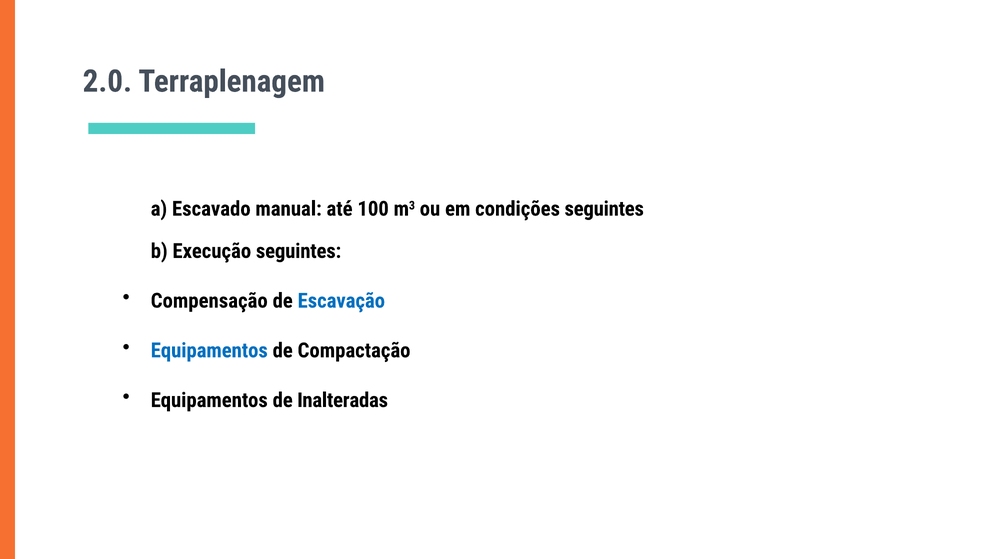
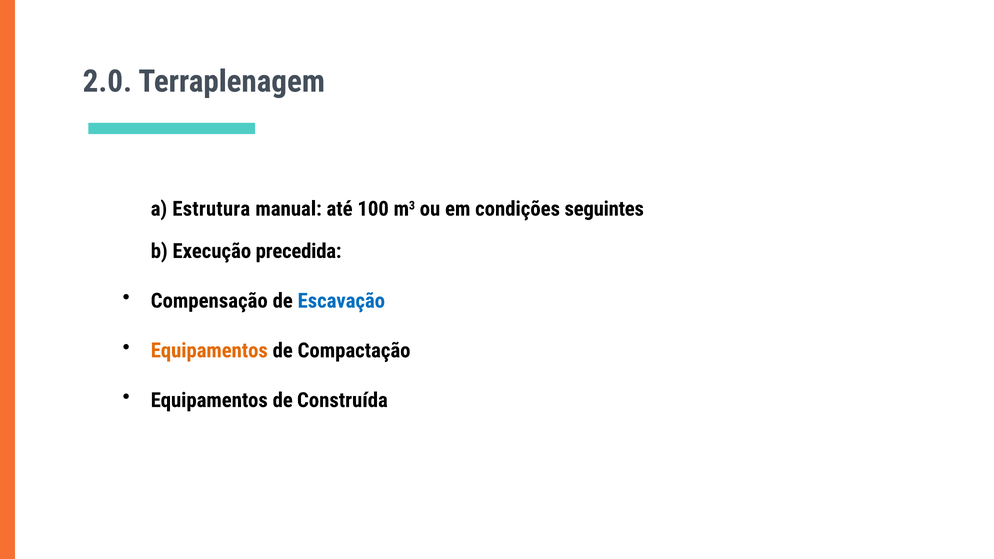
Escavado: Escavado -> Estrutura
Execução seguintes: seguintes -> precedida
Equipamentos at (209, 351) colour: blue -> orange
Inalteradas: Inalteradas -> Construída
